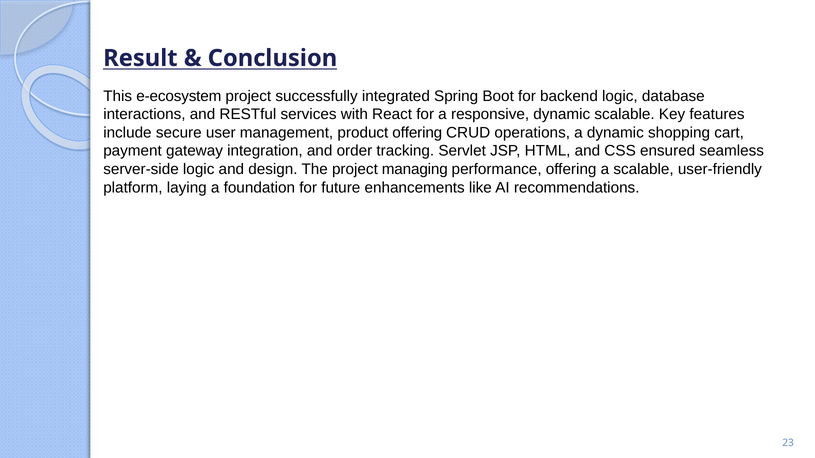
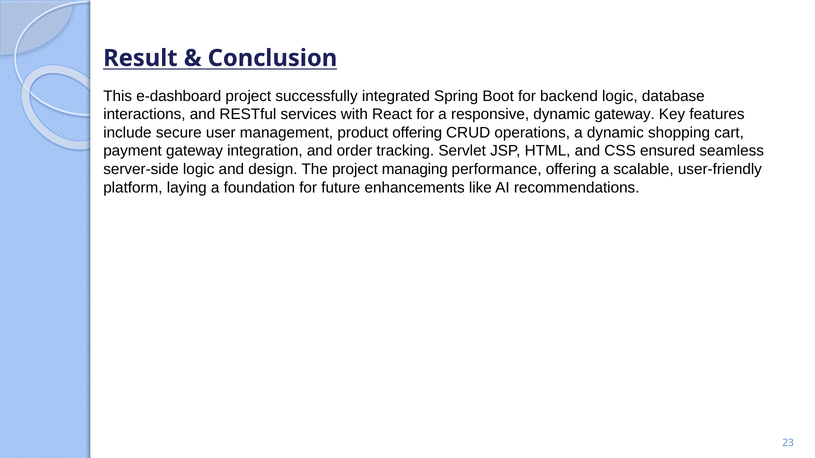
e-ecosystem: e-ecosystem -> e-dashboard
dynamic scalable: scalable -> gateway
